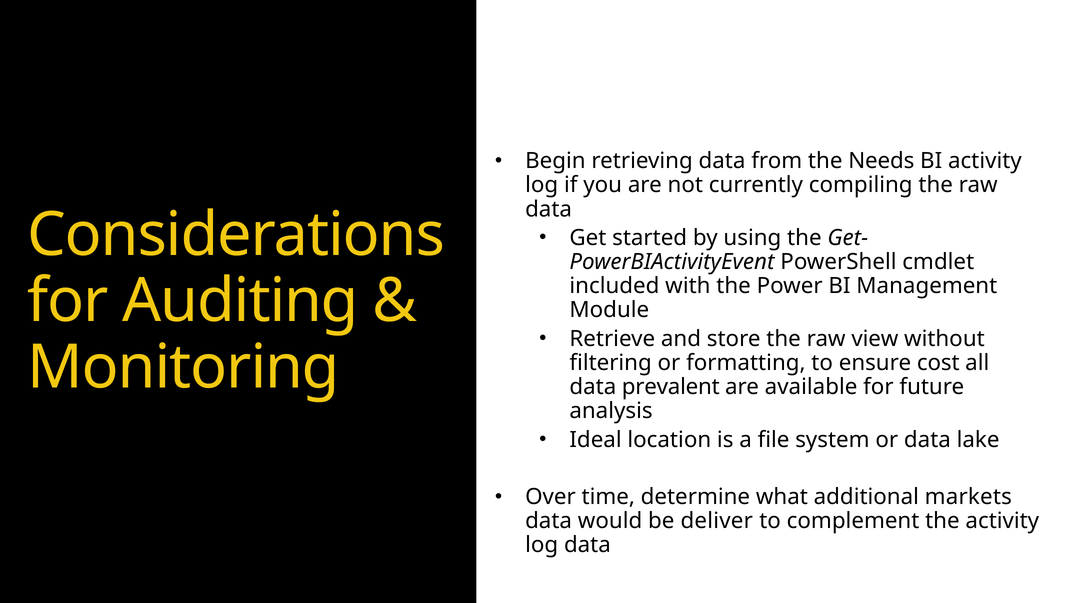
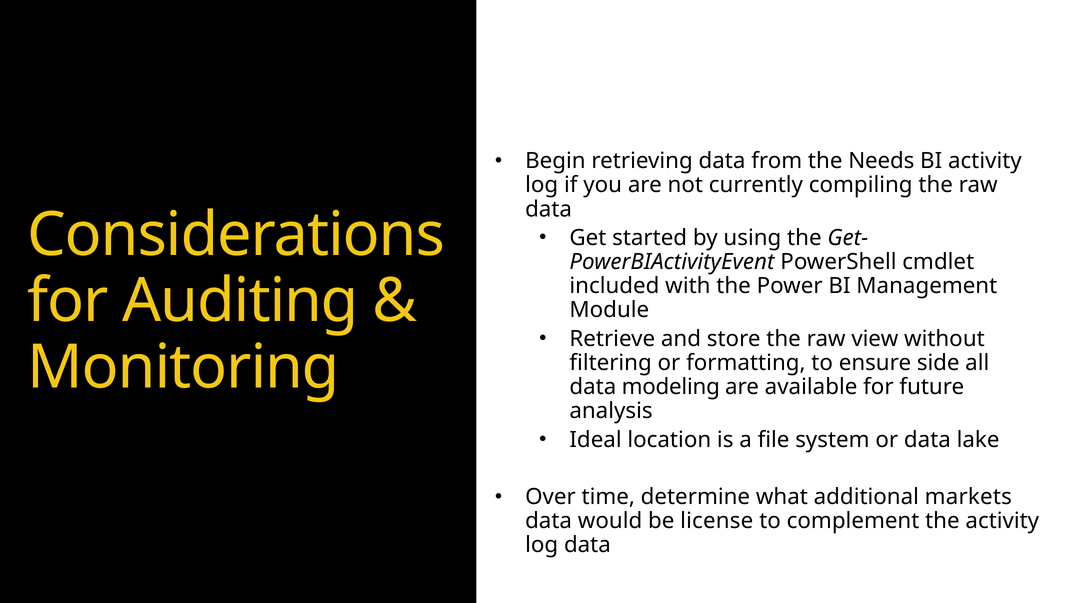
cost: cost -> side
prevalent: prevalent -> modeling
deliver: deliver -> license
